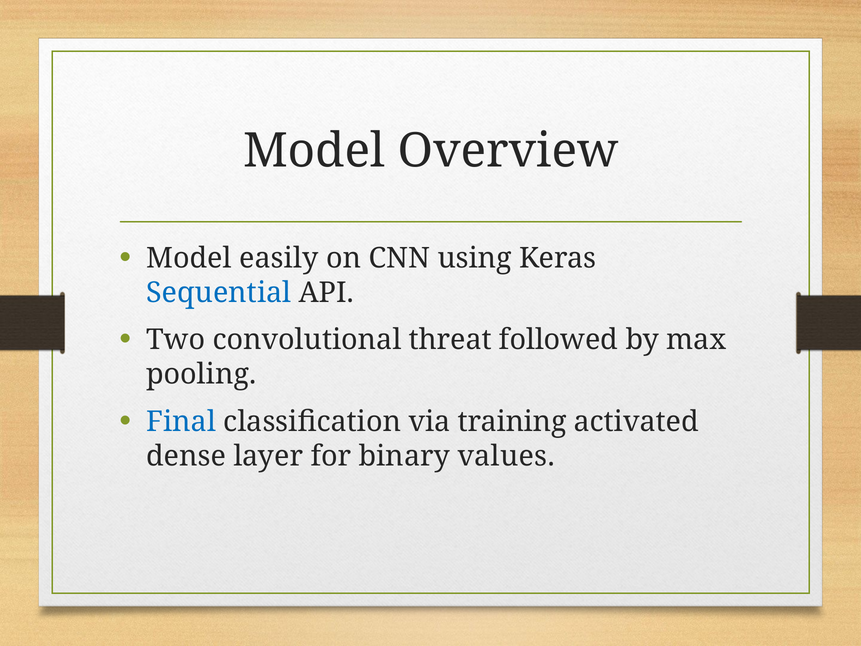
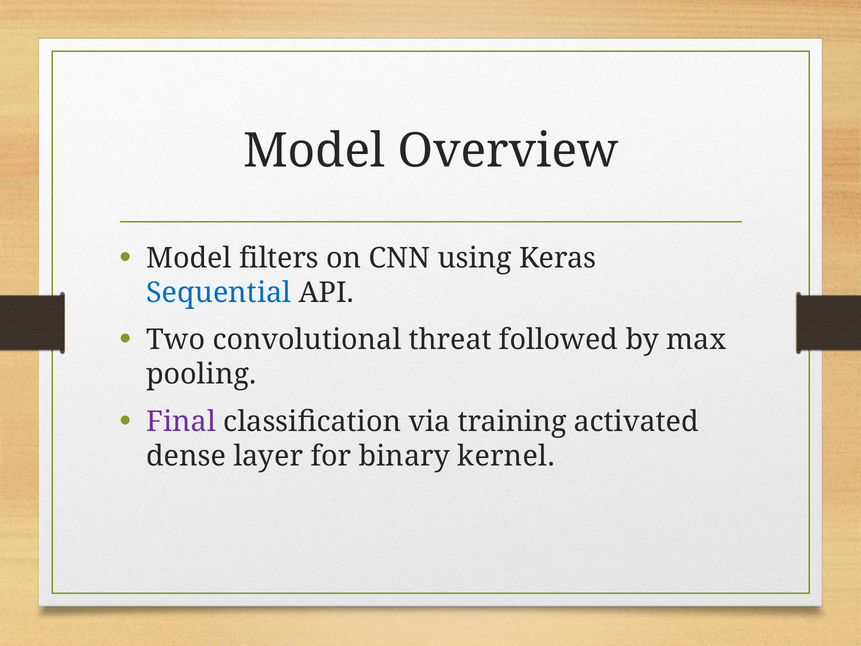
easily: easily -> filters
Final colour: blue -> purple
values: values -> kernel
